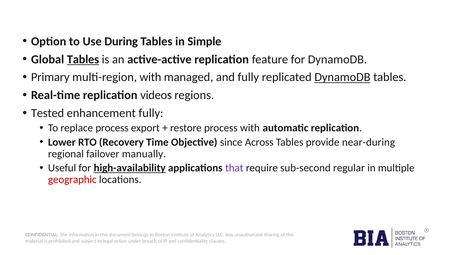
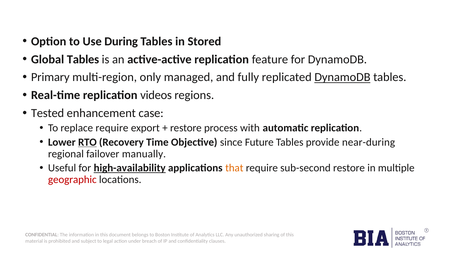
Simple: Simple -> Stored
Tables at (83, 59) underline: present -> none
multi-region with: with -> only
enhancement fully: fully -> case
replace process: process -> require
RTO underline: none -> present
Across: Across -> Future
that colour: purple -> orange
sub-second regular: regular -> restore
